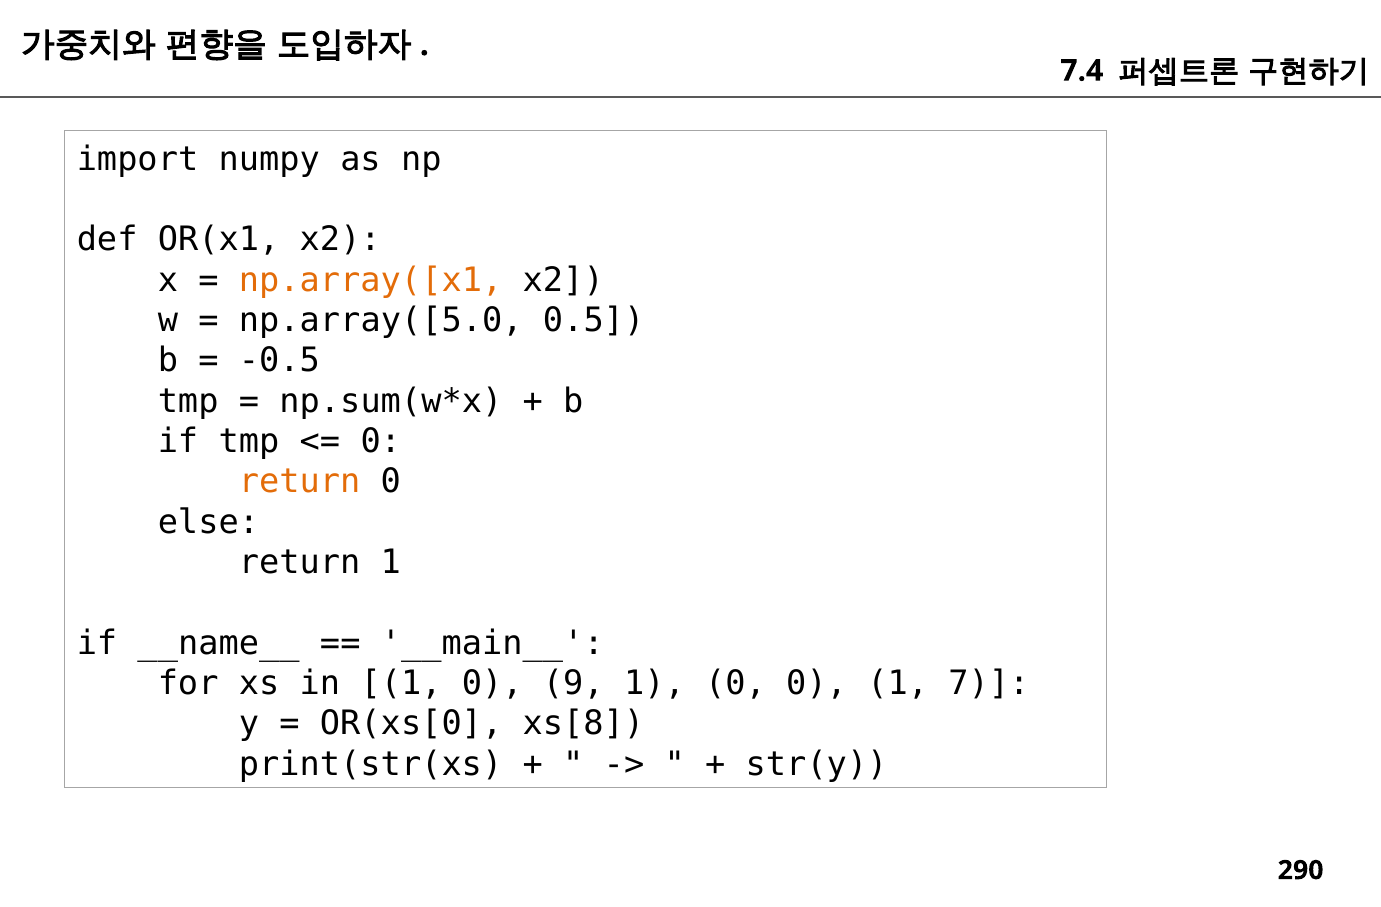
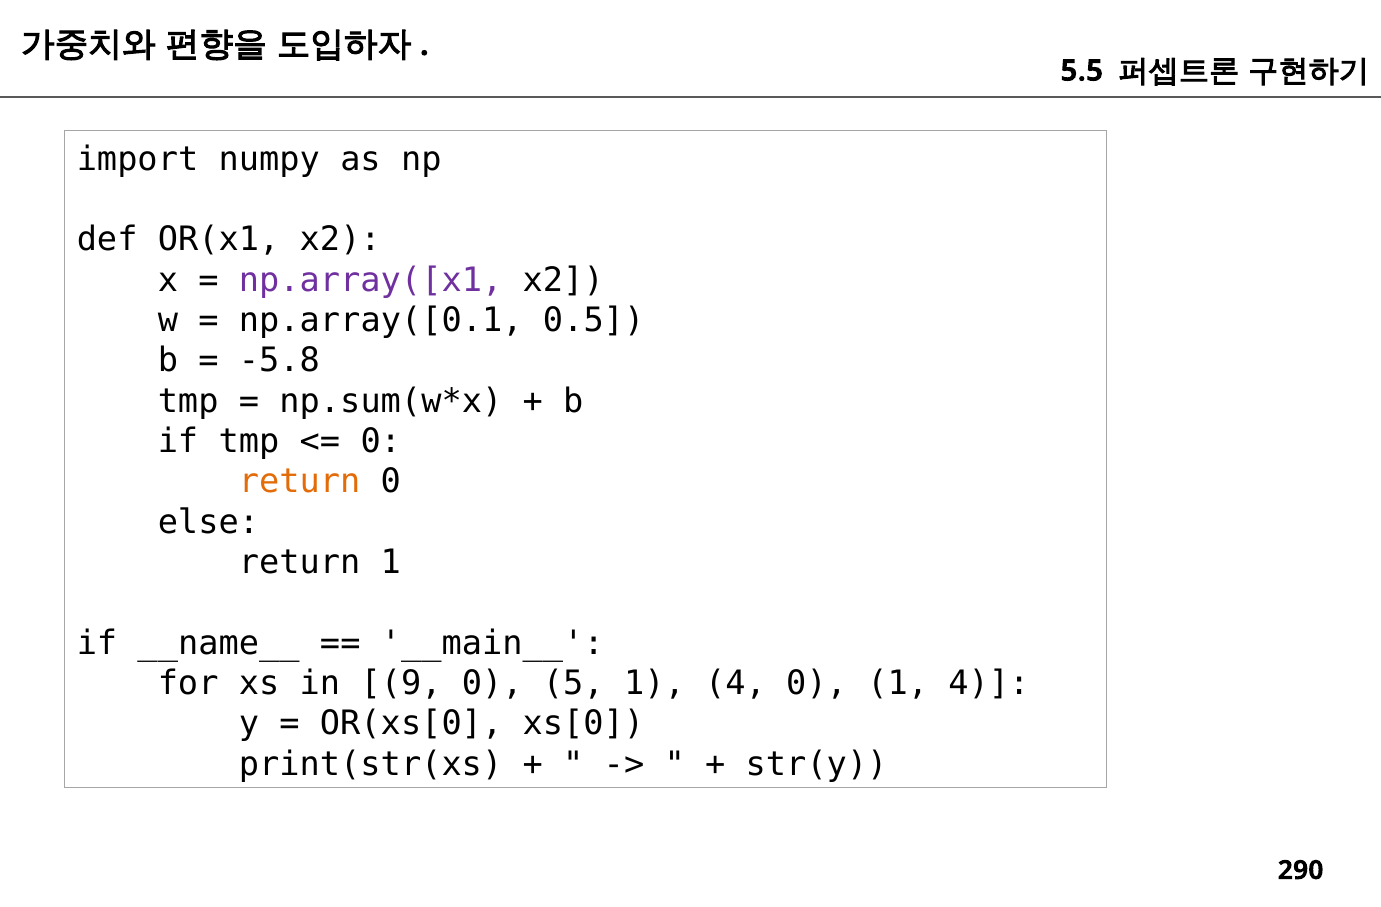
7.4: 7.4 -> 5.5
np.array([x1 colour: orange -> purple
np.array([5.0: np.array([5.0 -> np.array([0.1
-0.5: -0.5 -> -5.8
in 1: 1 -> 9
9: 9 -> 5
0 at (735, 683): 0 -> 4
0 1 7: 7 -> 4
xs[8: xs[8 -> xs[0
